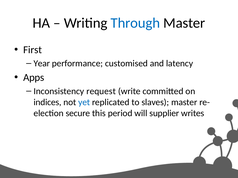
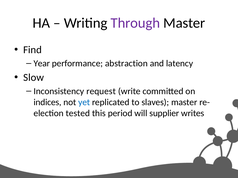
Through colour: blue -> purple
First: First -> Find
customised: customised -> abstraction
Apps: Apps -> Slow
secure: secure -> tested
